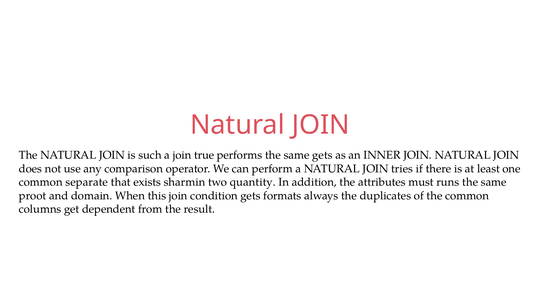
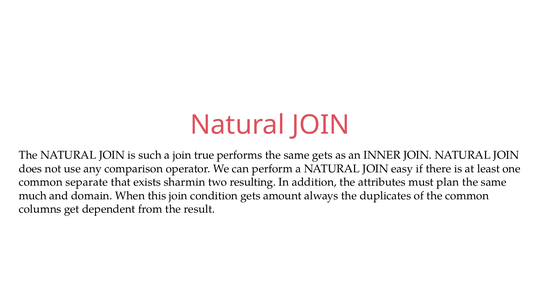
tries: tries -> easy
quantity: quantity -> resulting
runs: runs -> plan
proot: proot -> much
formats: formats -> amount
